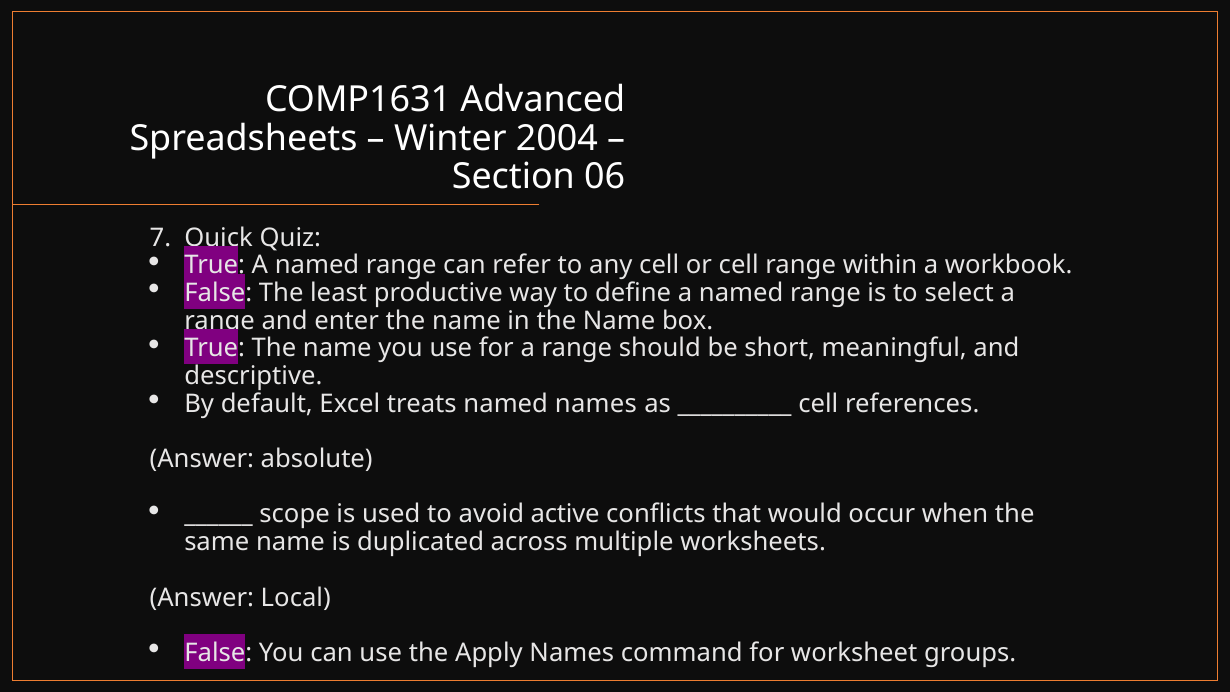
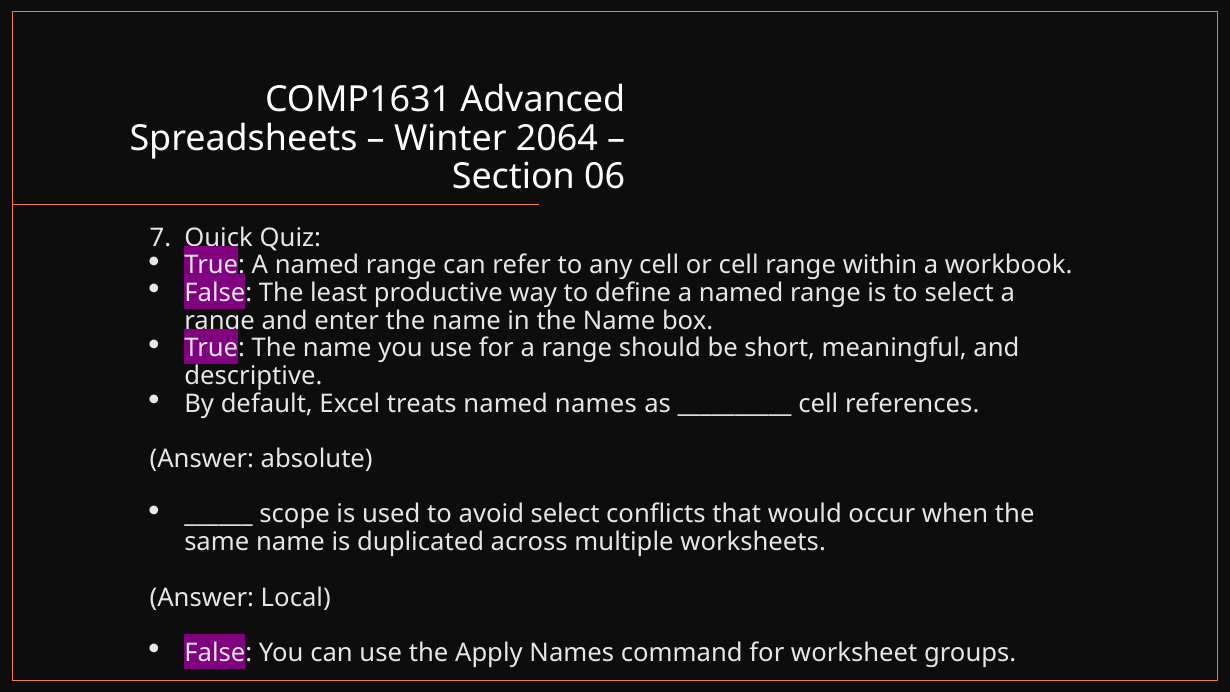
2004: 2004 -> 2064
avoid active: active -> select
